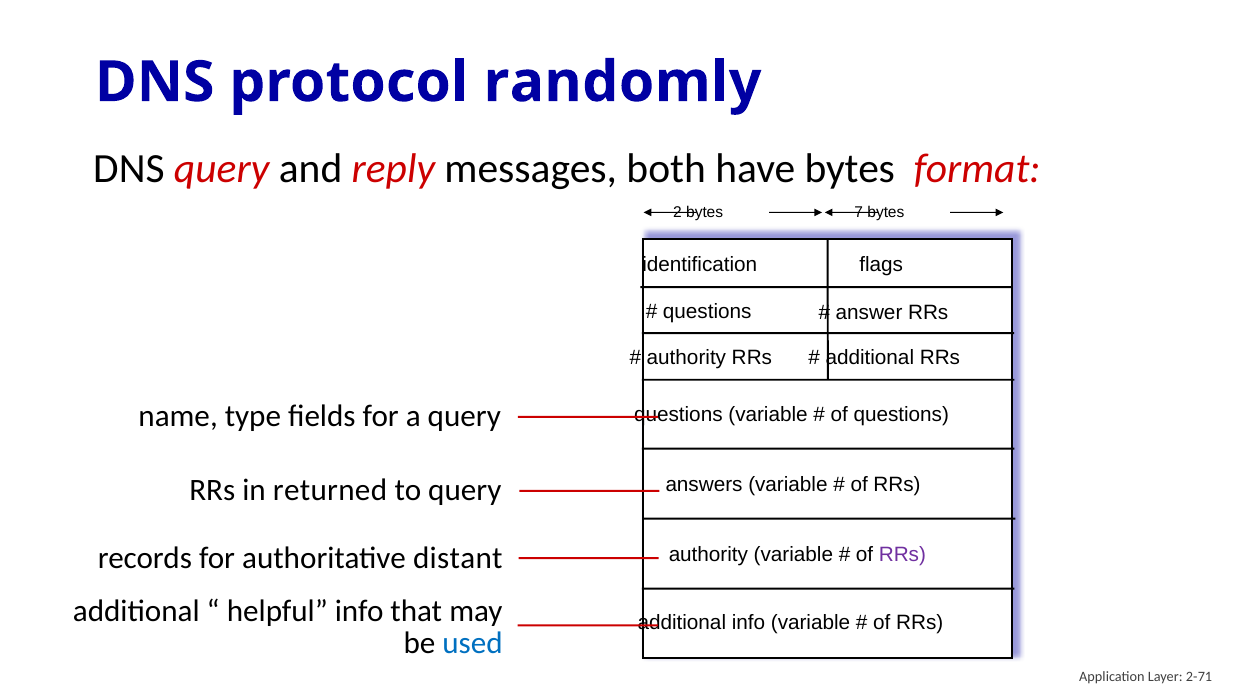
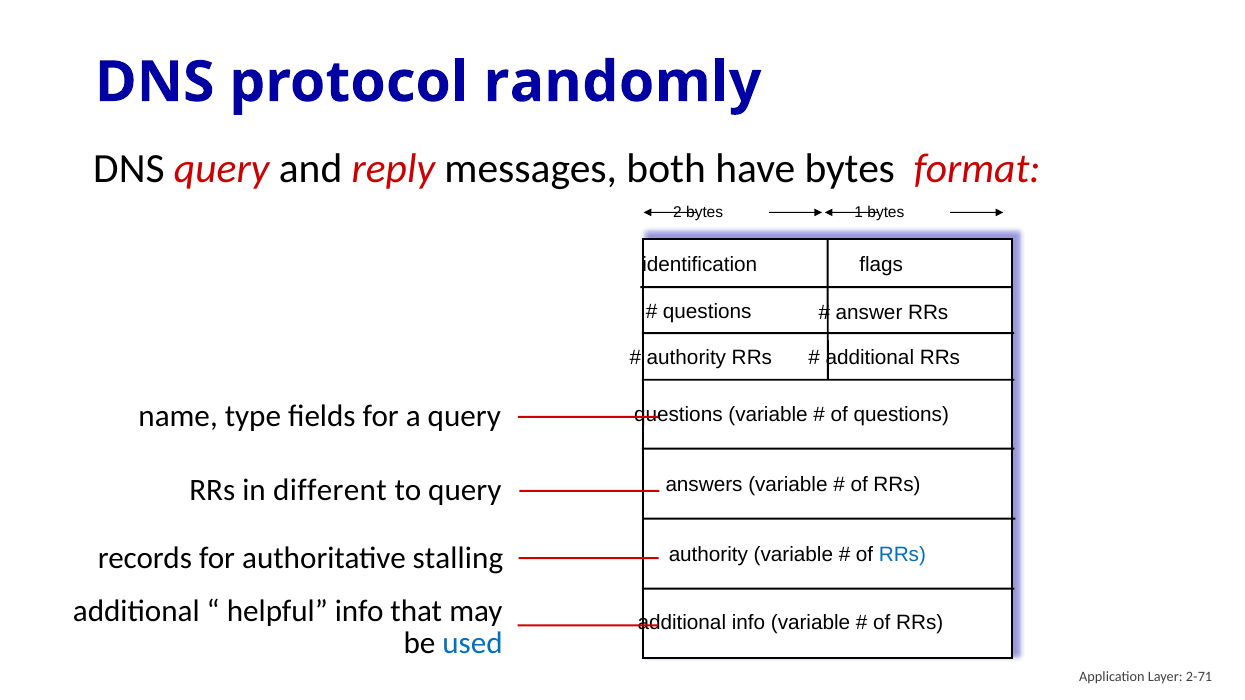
7: 7 -> 1
returned: returned -> different
RRs at (902, 555) colour: purple -> blue
distant: distant -> stalling
